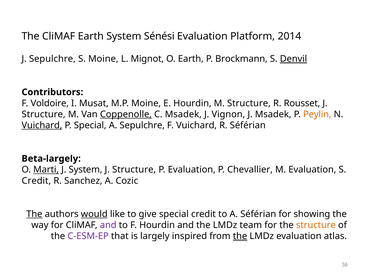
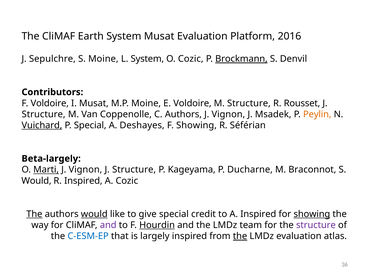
System Sénési: Sénési -> Musat
2014: 2014 -> 2016
L Mignot: Mignot -> System
O Earth: Earth -> Cozic
Brockmann underline: none -> present
Denvil underline: present -> none
E Hourdin: Hourdin -> Voldoire
Coppenolle underline: present -> none
C Msadek: Msadek -> Authors
A Sepulchre: Sepulchre -> Deshayes
F Vuichard: Vuichard -> Showing
System at (85, 170): System -> Vignon
P Evaluation: Evaluation -> Kageyama
Chevallier: Chevallier -> Ducharne
M Evaluation: Evaluation -> Braconnot
Credit at (36, 181): Credit -> Would
R Sanchez: Sanchez -> Inspired
A Séférian: Séférian -> Inspired
showing at (312, 214) underline: none -> present
Hourdin at (157, 226) underline: none -> present
structure at (316, 226) colour: orange -> purple
C-ESM-EP colour: purple -> blue
